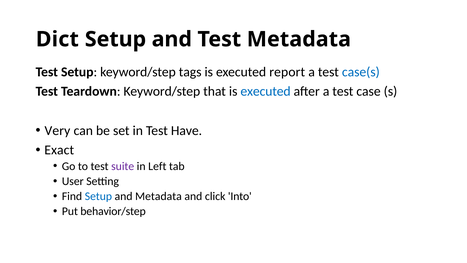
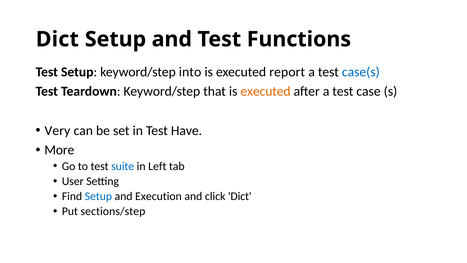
Test Metadata: Metadata -> Functions
tags: tags -> into
executed at (266, 91) colour: blue -> orange
Exact: Exact -> More
suite colour: purple -> blue
and Metadata: Metadata -> Execution
click Into: Into -> Dict
behavior/step: behavior/step -> sections/step
